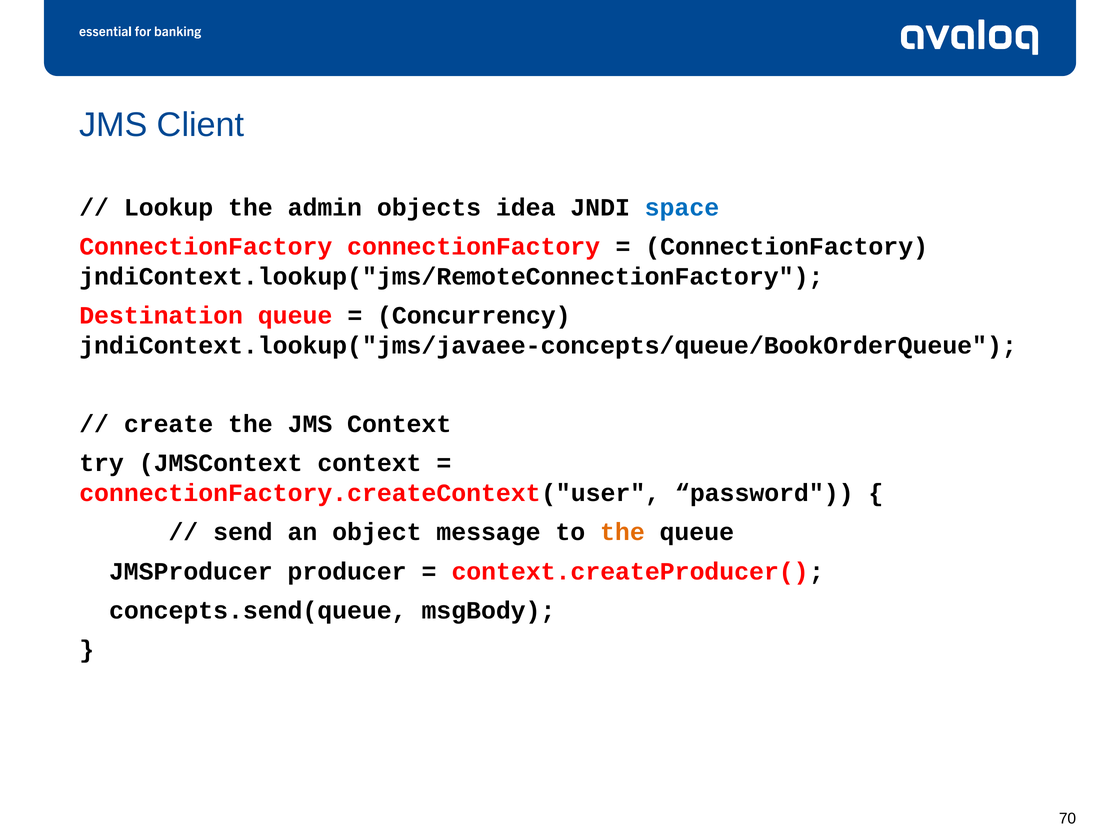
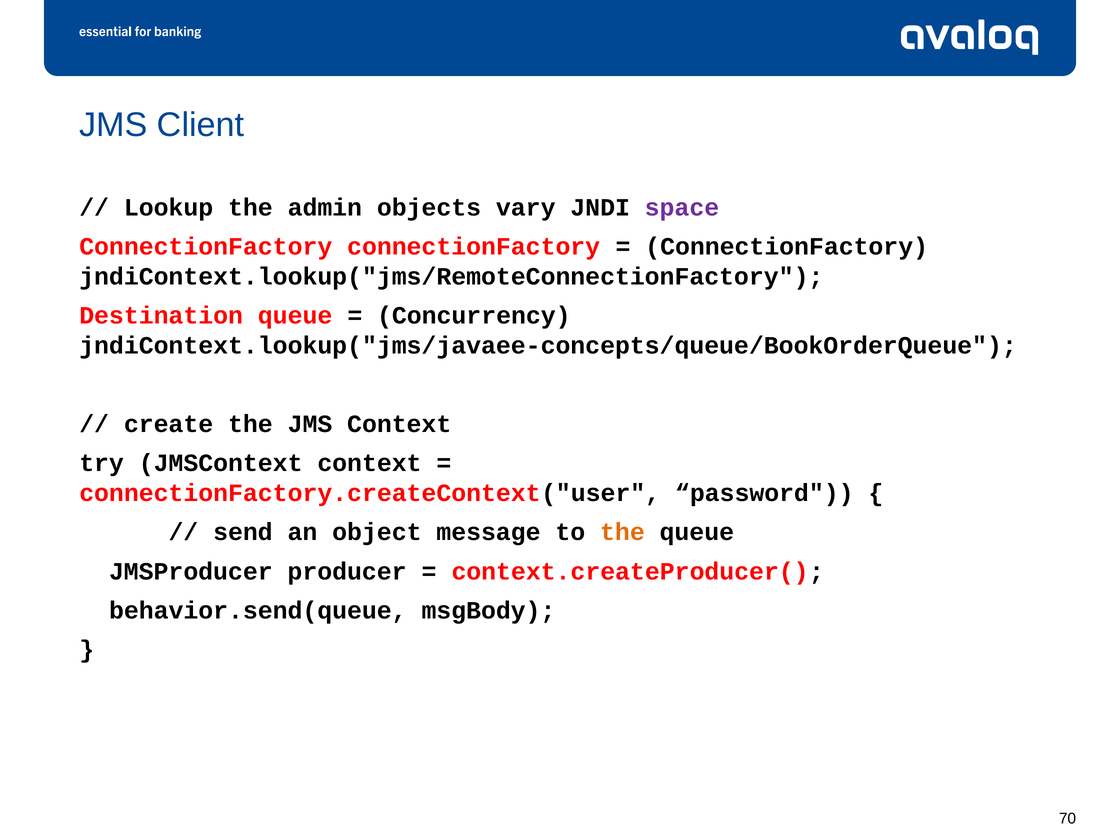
idea: idea -> vary
space colour: blue -> purple
concepts.send(queue: concepts.send(queue -> behavior.send(queue
